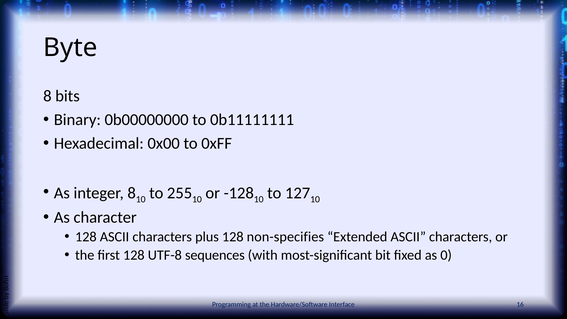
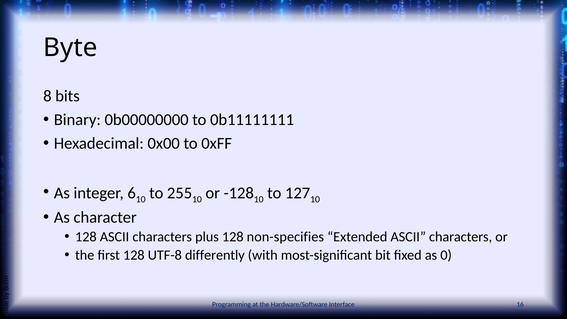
integer 8: 8 -> 6
sequences: sequences -> differently
